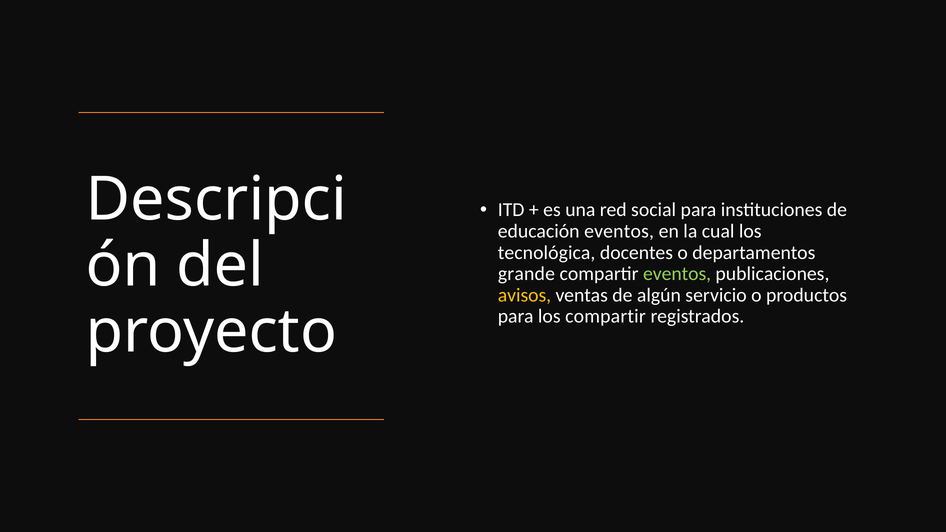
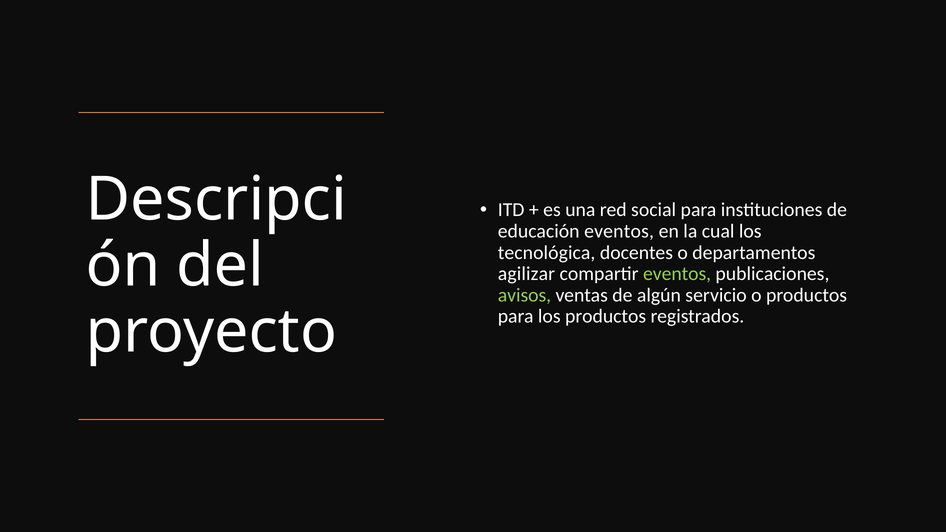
grande: grande -> agilizar
avisos colour: yellow -> light green
los compartir: compartir -> productos
